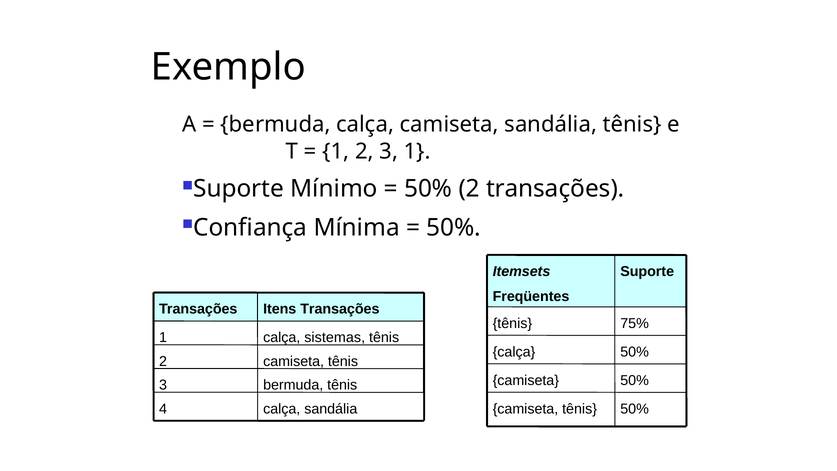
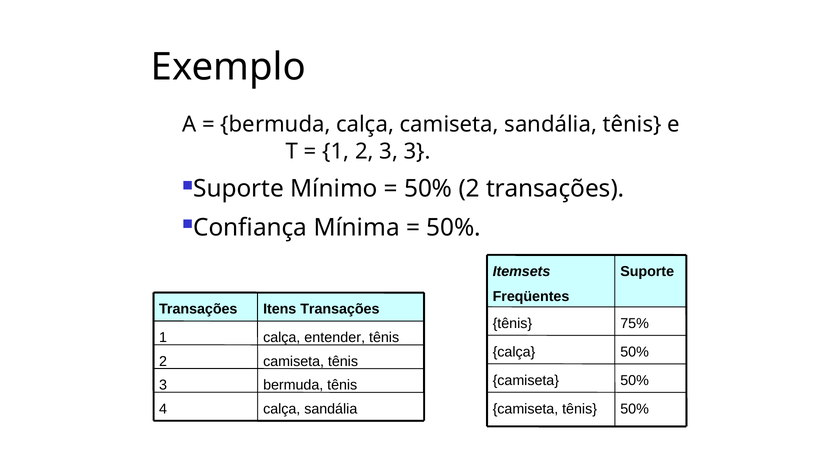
3 1: 1 -> 3
sistemas: sistemas -> entender
